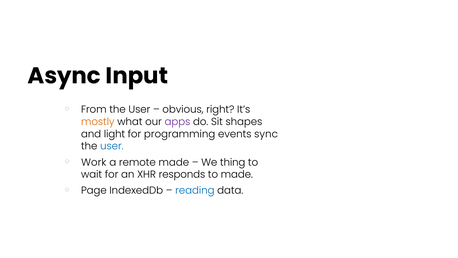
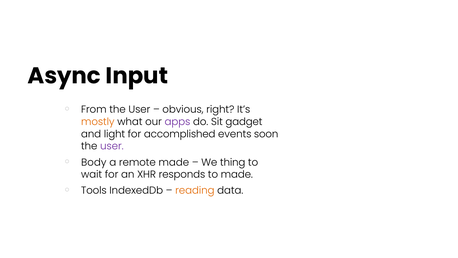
shapes: shapes -> gadget
programming: programming -> accomplished
sync: sync -> soon
user at (112, 146) colour: blue -> purple
Work: Work -> Body
Page: Page -> Tools
reading colour: blue -> orange
